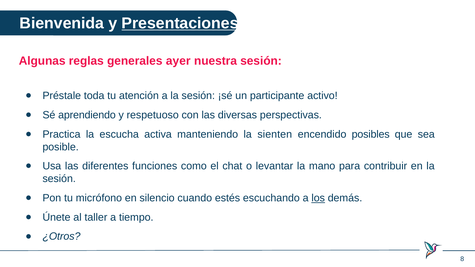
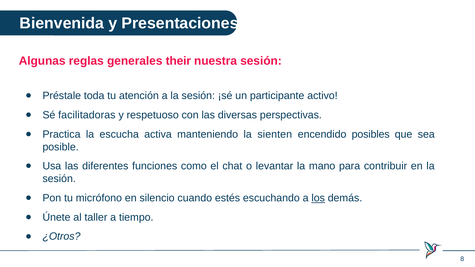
Presentaciones underline: present -> none
ayer: ayer -> their
aprendiendo: aprendiendo -> facilitadoras
